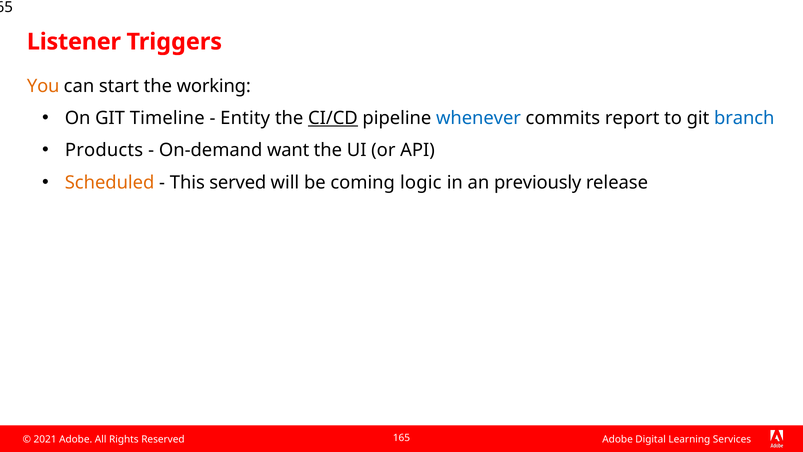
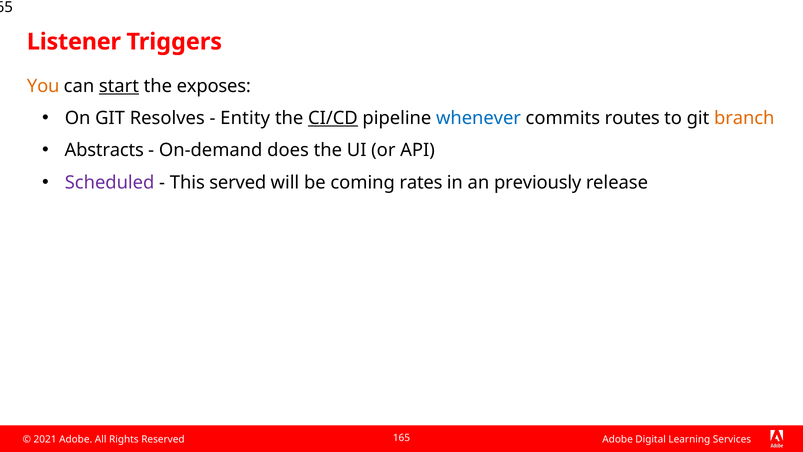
start underline: none -> present
working: working -> exposes
Timeline: Timeline -> Resolves
report: report -> routes
branch colour: blue -> orange
Products: Products -> Abstracts
want: want -> does
Scheduled colour: orange -> purple
logic: logic -> rates
